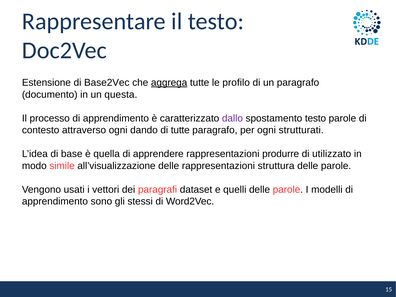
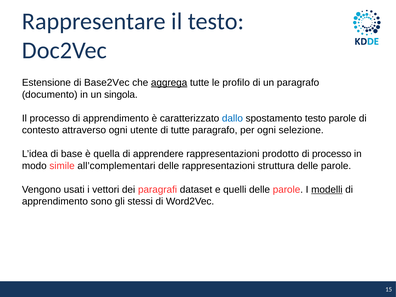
questa: questa -> singola
dallo colour: purple -> blue
dando: dando -> utente
strutturati: strutturati -> selezione
produrre: produrre -> prodotto
di utilizzato: utilizzato -> processo
all’visualizzazione: all’visualizzazione -> all’complementari
modelli underline: none -> present
